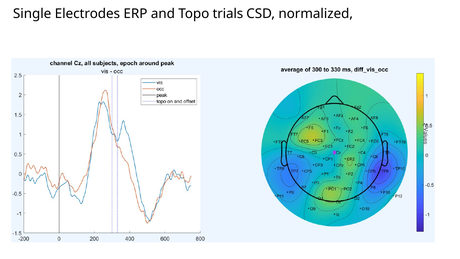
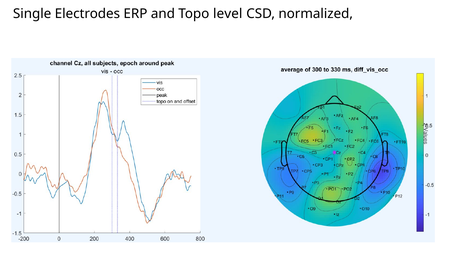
trials: trials -> level
